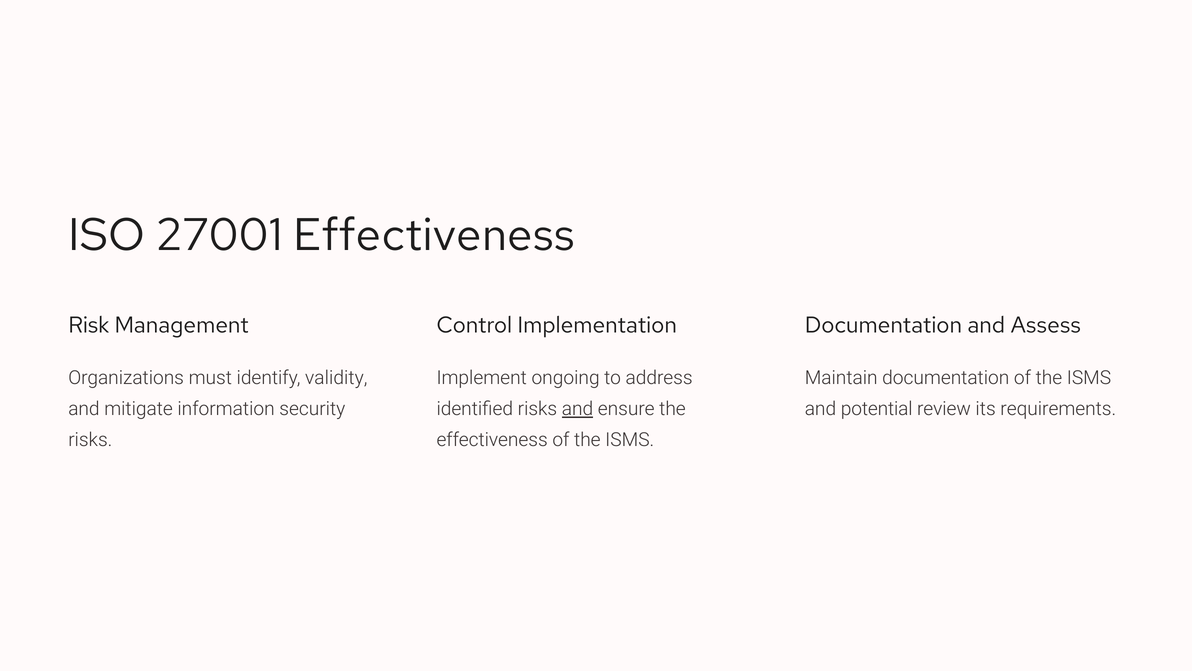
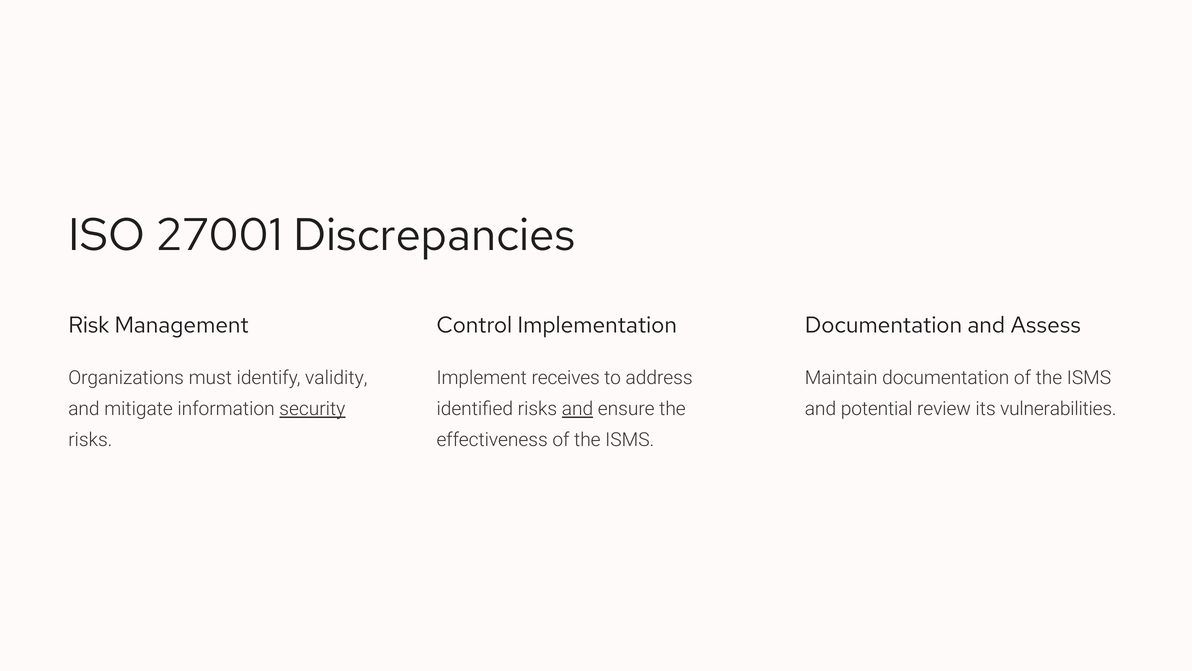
27001 Effectiveness: Effectiveness -> Discrepancies
ongoing: ongoing -> receives
security underline: none -> present
requirements: requirements -> vulnerabilities
